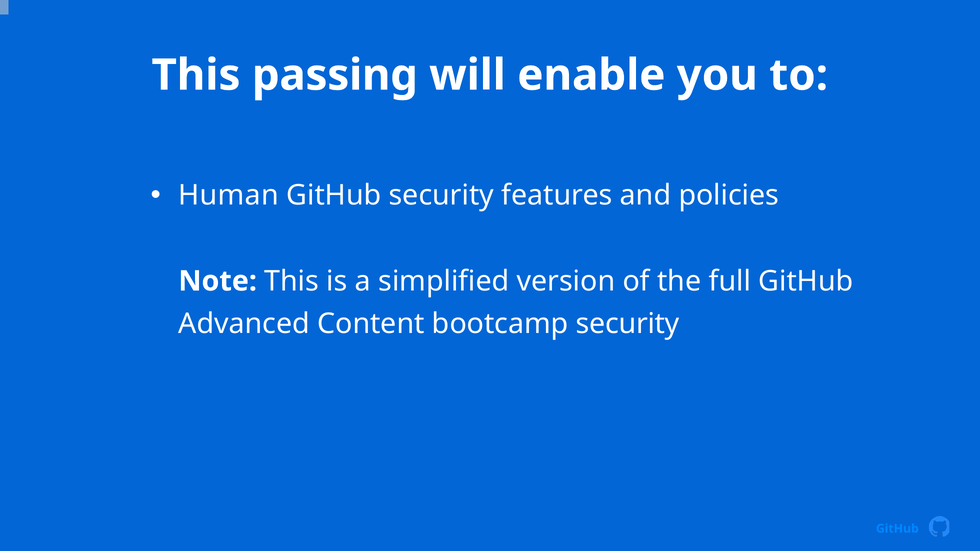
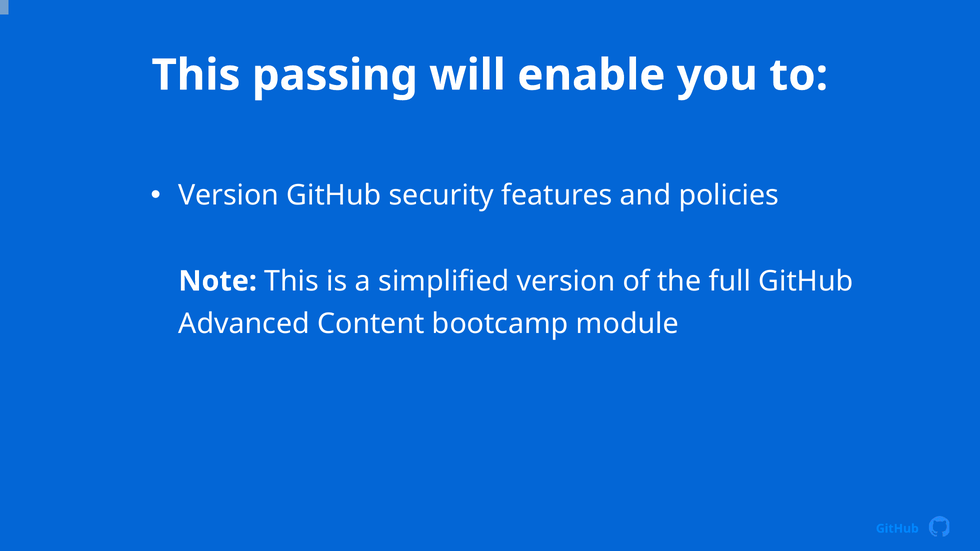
Human at (229, 196): Human -> Version
bootcamp security: security -> module
